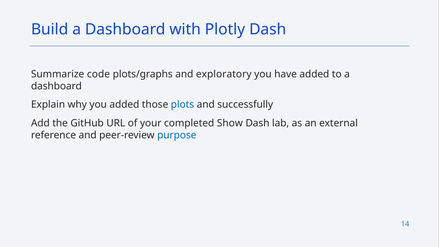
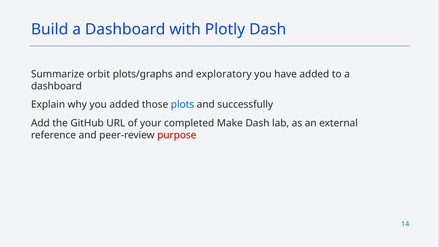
code: code -> orbit
Show: Show -> Make
purpose colour: blue -> red
